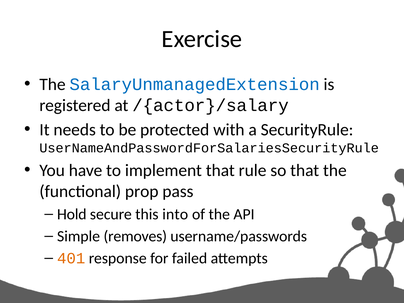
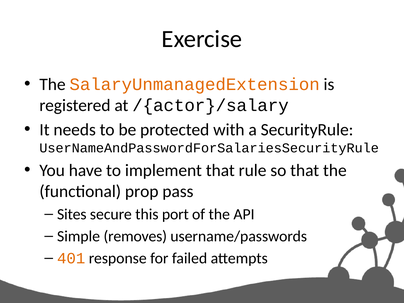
SalaryUnmanagedExtension colour: blue -> orange
Hold: Hold -> Sites
into: into -> port
